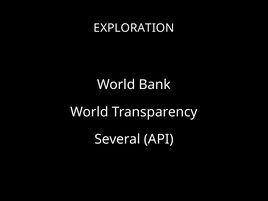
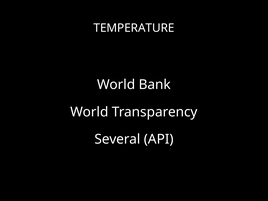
EXPLORATION: EXPLORATION -> TEMPERATURE
